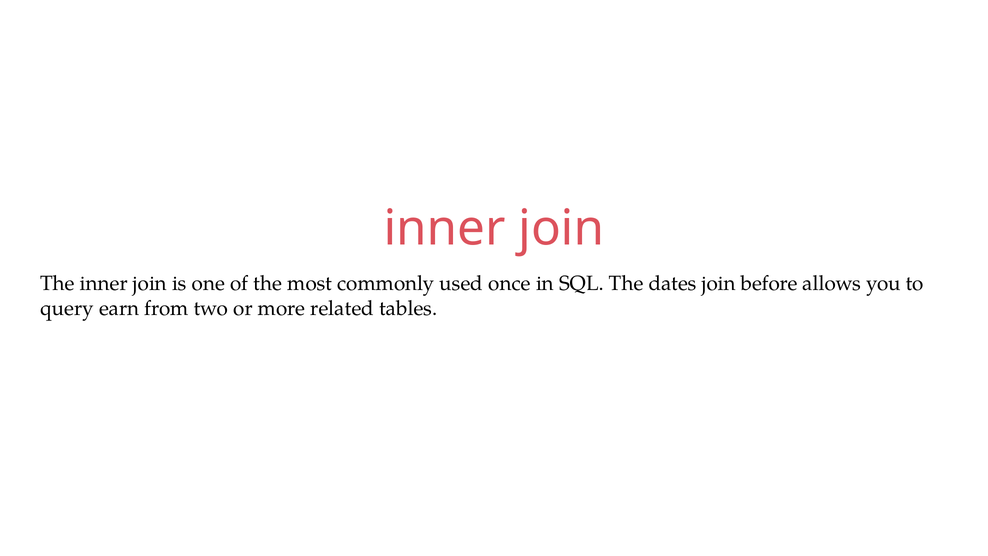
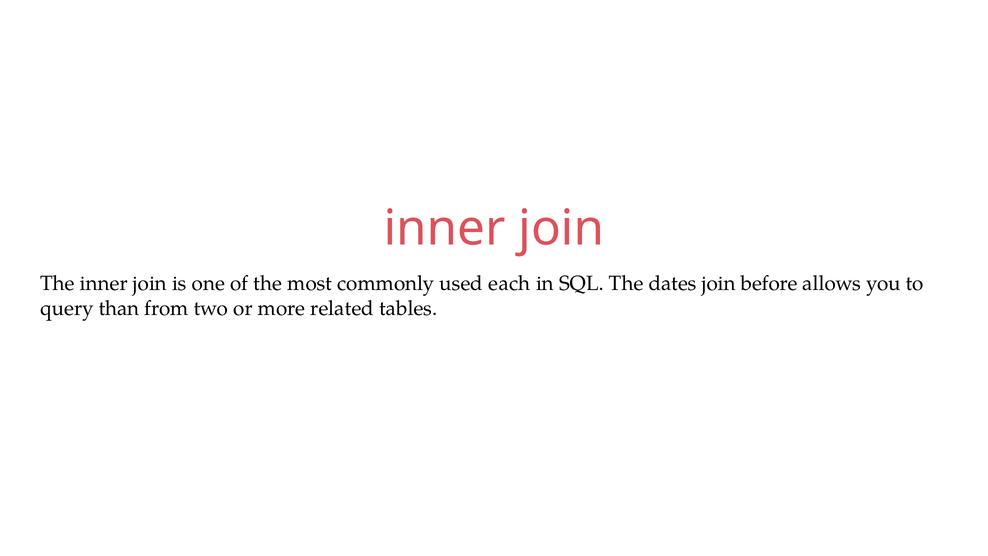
once: once -> each
earn: earn -> than
